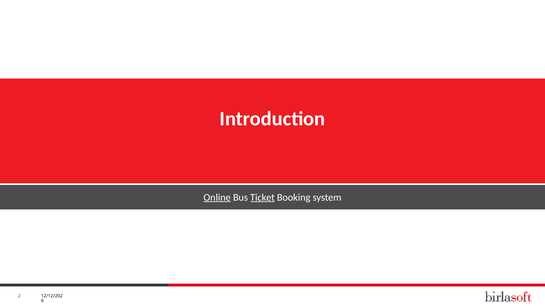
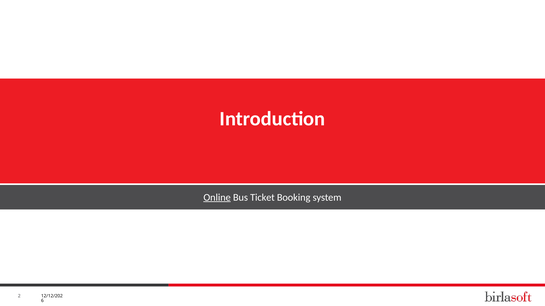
Ticket underline: present -> none
